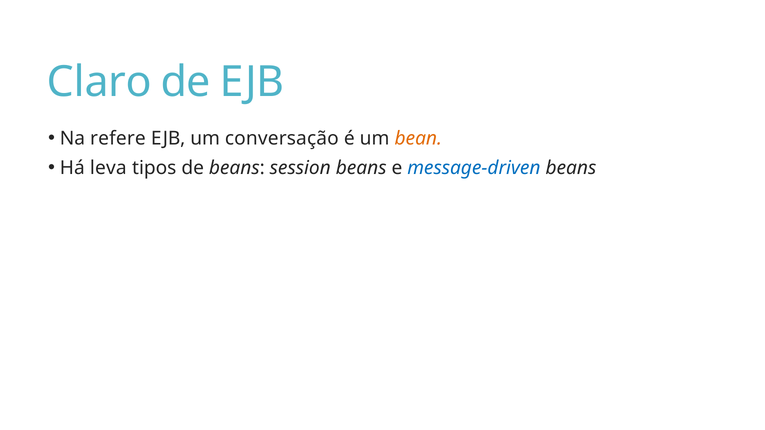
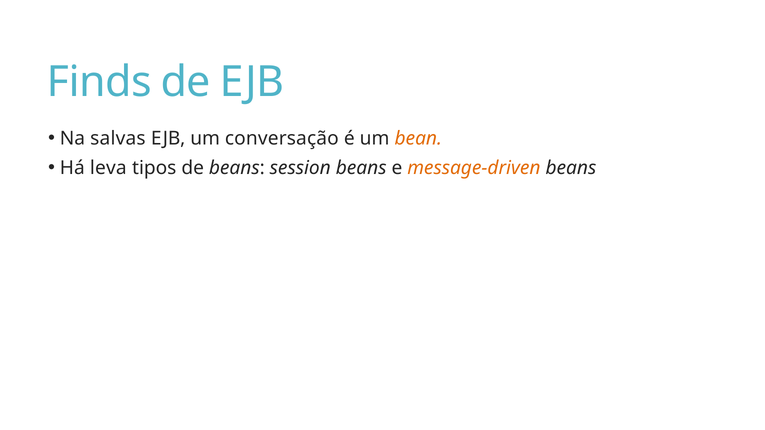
Claro: Claro -> Finds
refere: refere -> salvas
message-driven colour: blue -> orange
